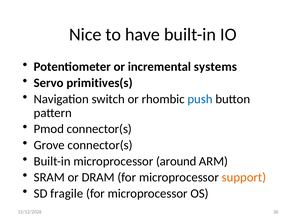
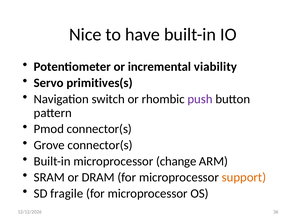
systems: systems -> viability
push colour: blue -> purple
around: around -> change
